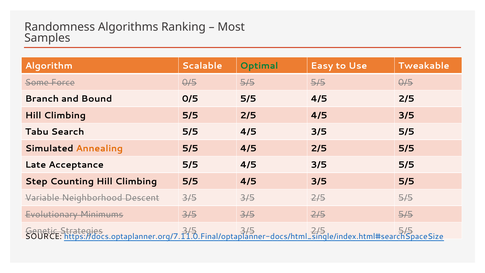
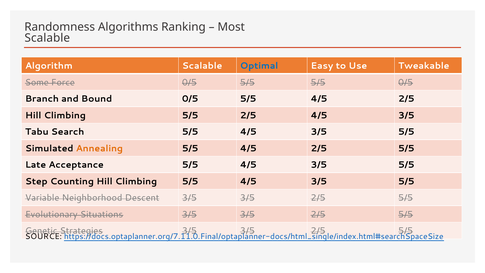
Samples at (47, 38): Samples -> Scalable
Optimal colour: green -> blue
Minimums: Minimums -> Situations
